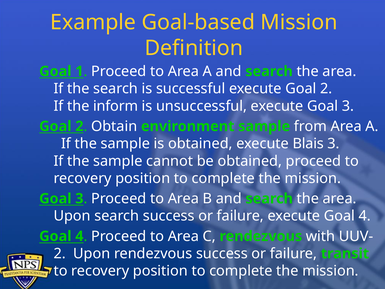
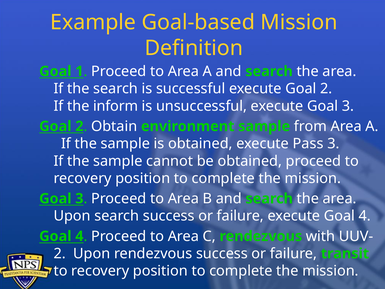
Blais: Blais -> Pass
